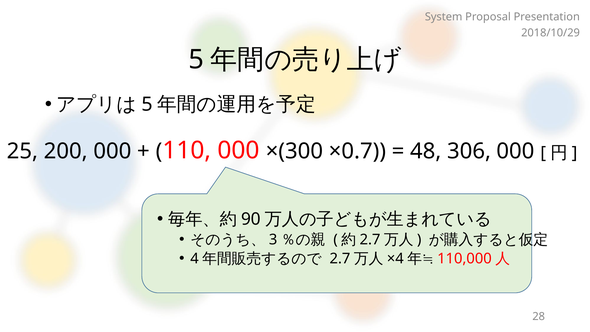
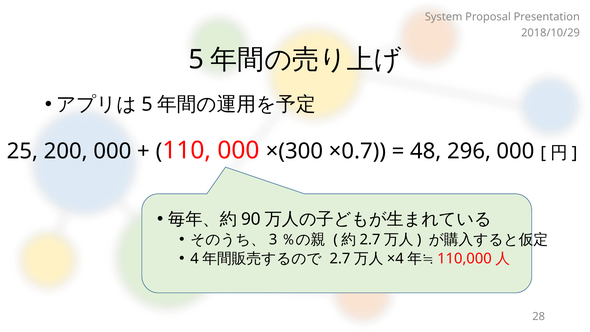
306: 306 -> 296
